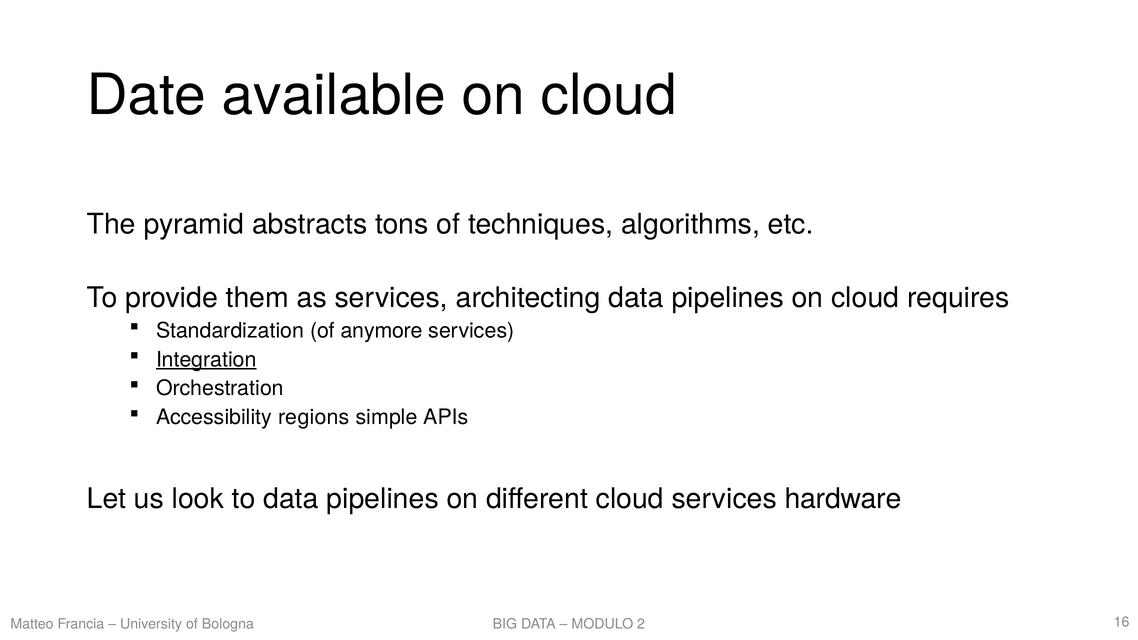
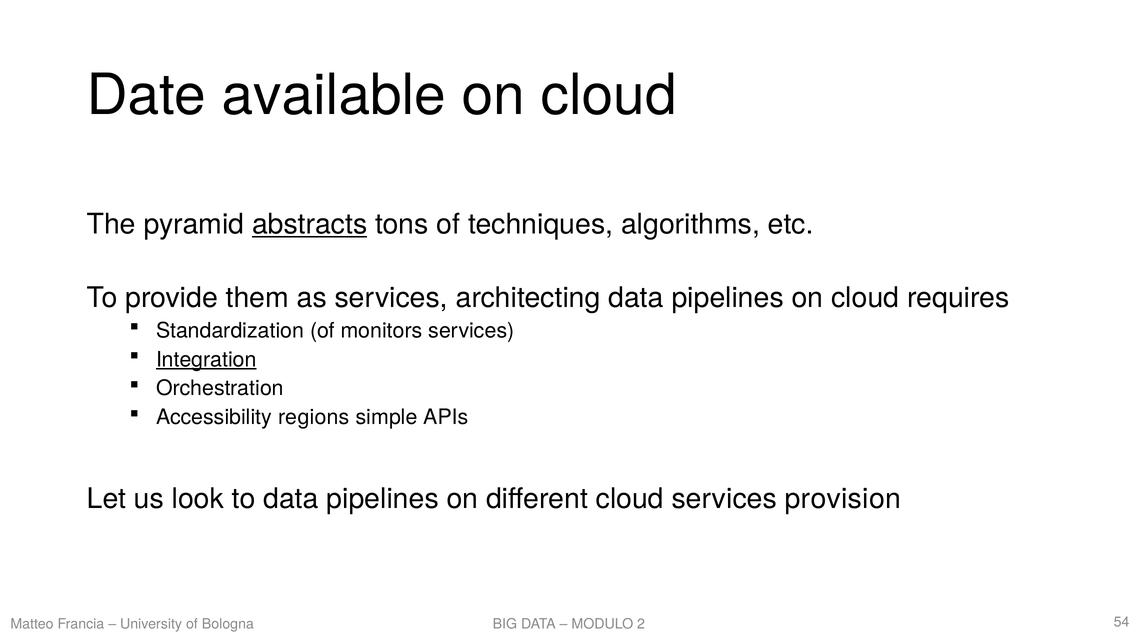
abstracts underline: none -> present
anymore: anymore -> monitors
hardware: hardware -> provision
16: 16 -> 54
